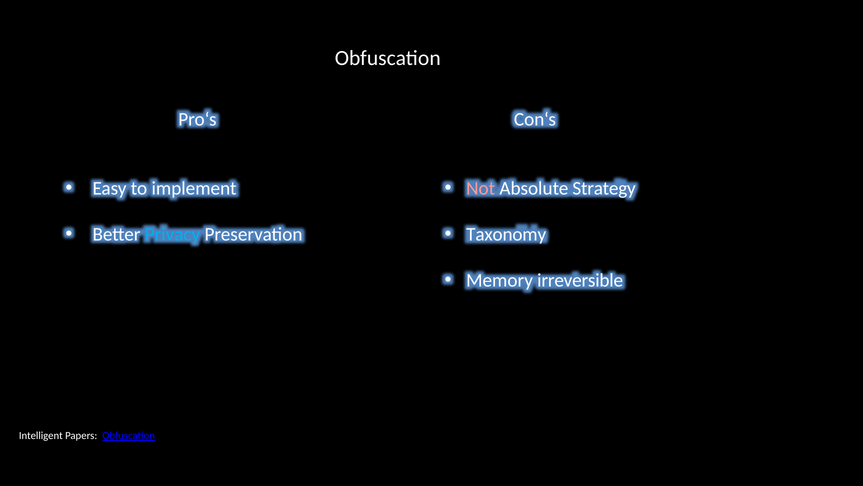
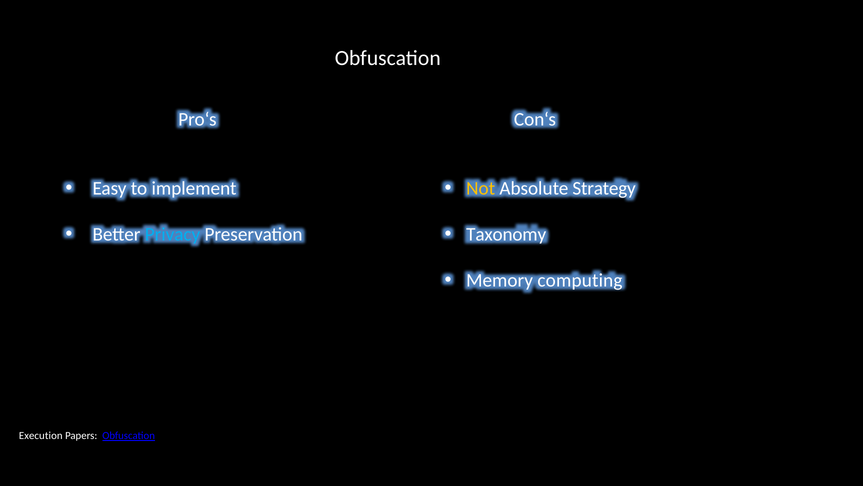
Not colour: pink -> yellow
irreversible: irreversible -> computing
Intelligent: Intelligent -> Execution
